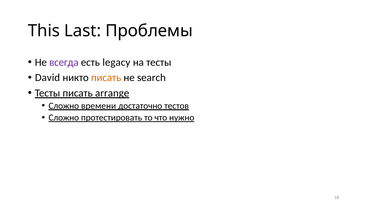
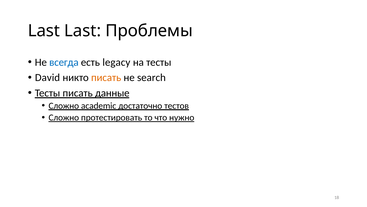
This at (44, 31): This -> Last
всегда colour: purple -> blue
arrange: arrange -> данные
времени: времени -> academic
